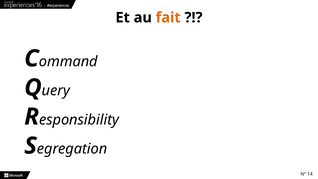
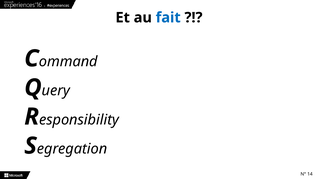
fait colour: orange -> blue
